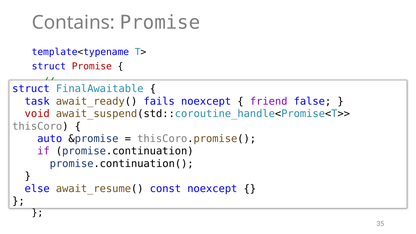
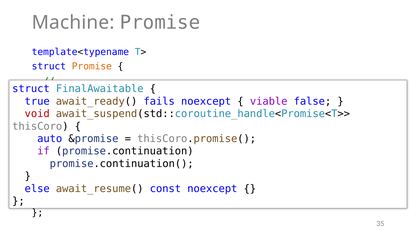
Contains: Contains -> Machine
Promise at (92, 67) colour: red -> orange
task: task -> true
friend: friend -> viable
